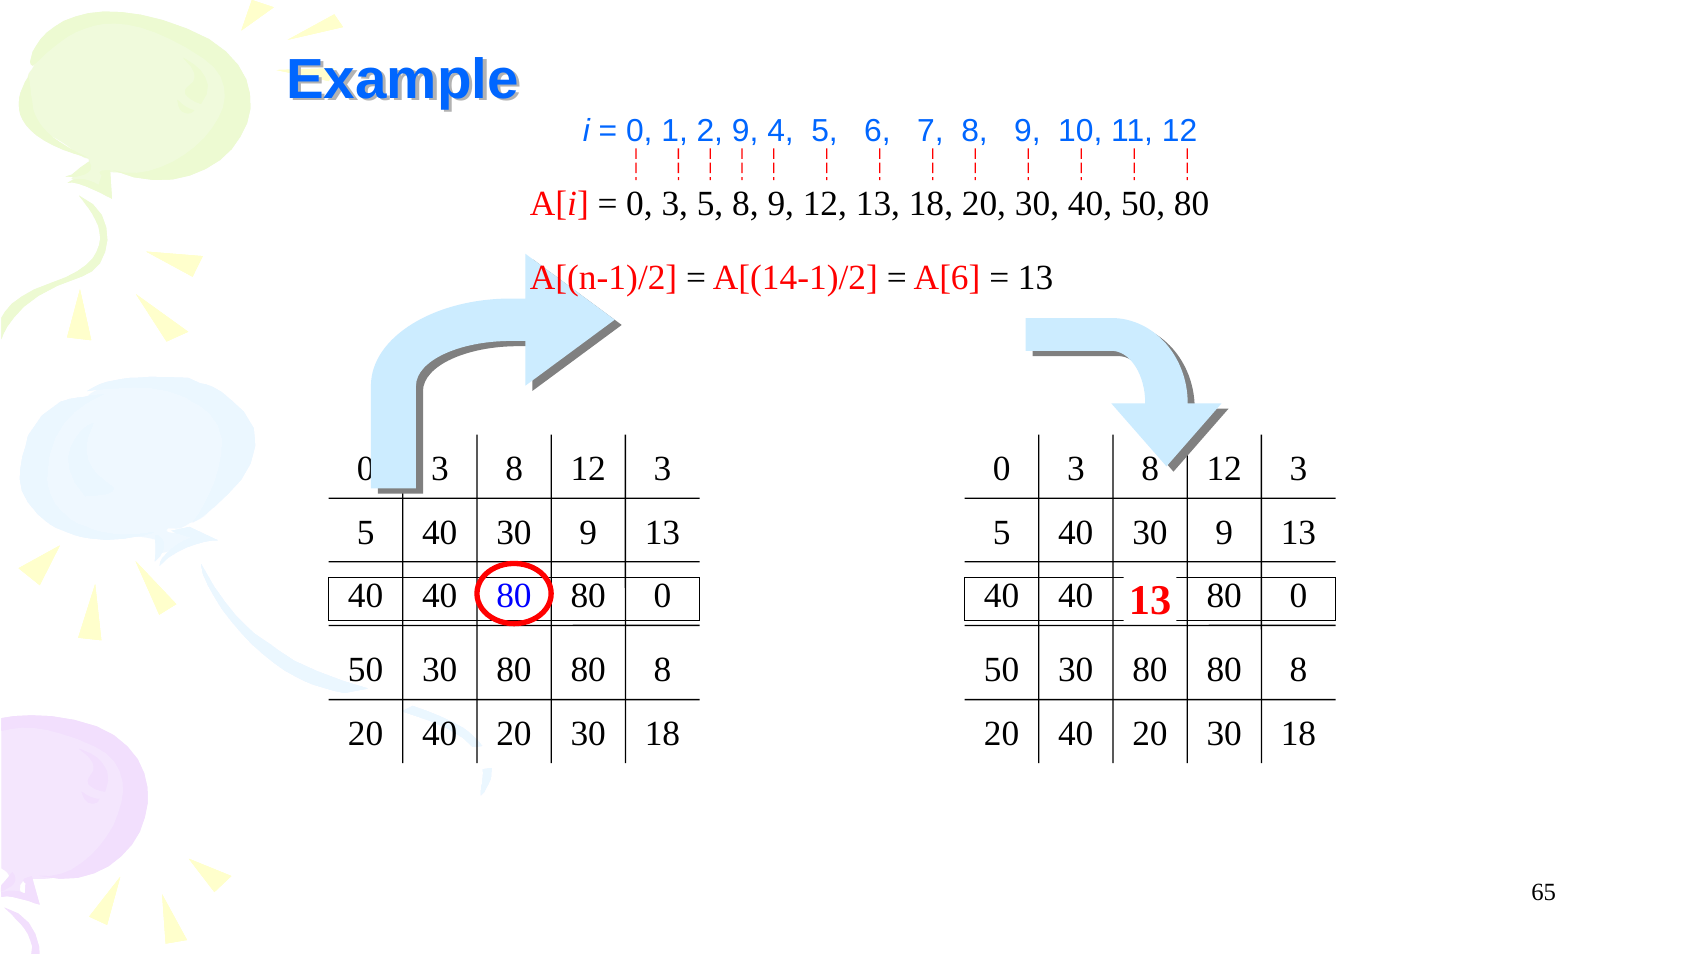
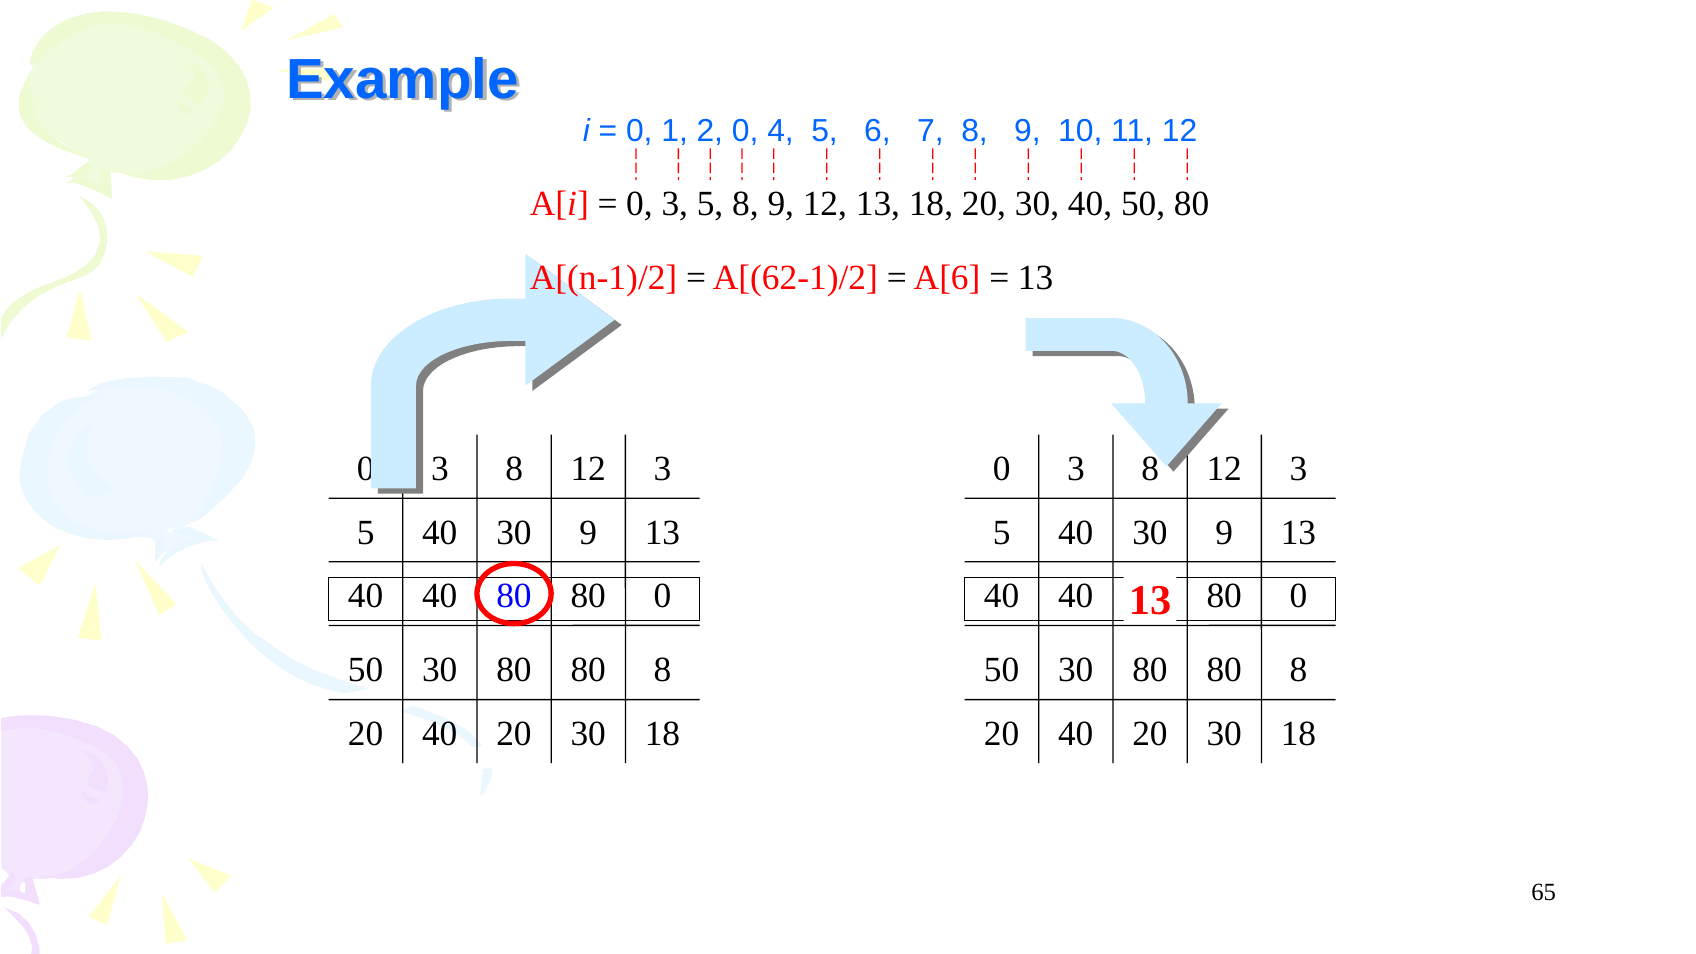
2 9: 9 -> 0
A[(14-1)/2: A[(14-1)/2 -> A[(62-1)/2
